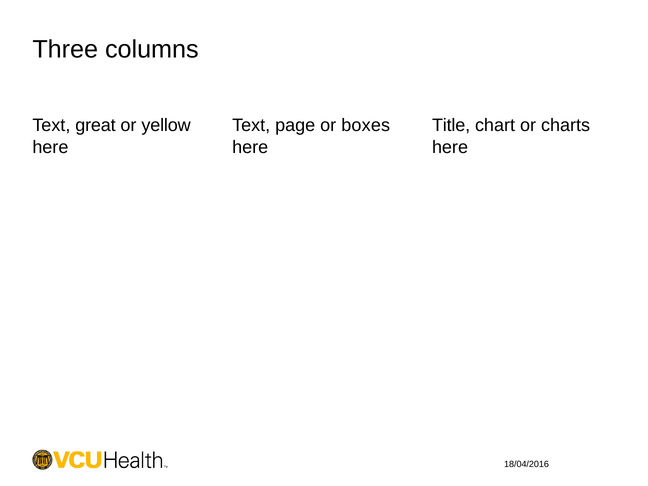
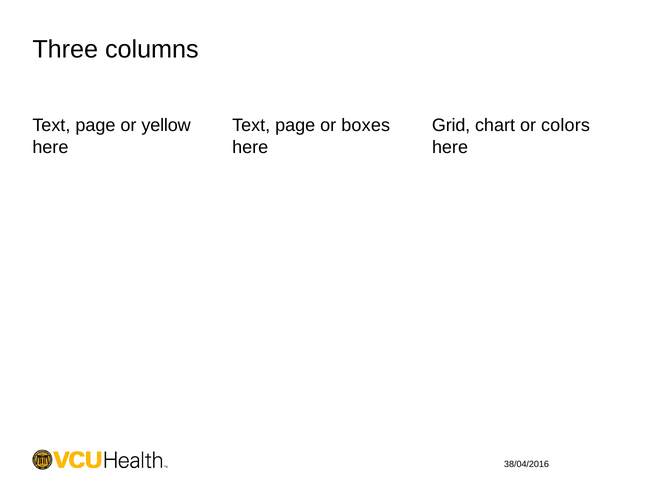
great at (95, 125): great -> page
Title: Title -> Grid
charts: charts -> colors
18/04/2016: 18/04/2016 -> 38/04/2016
